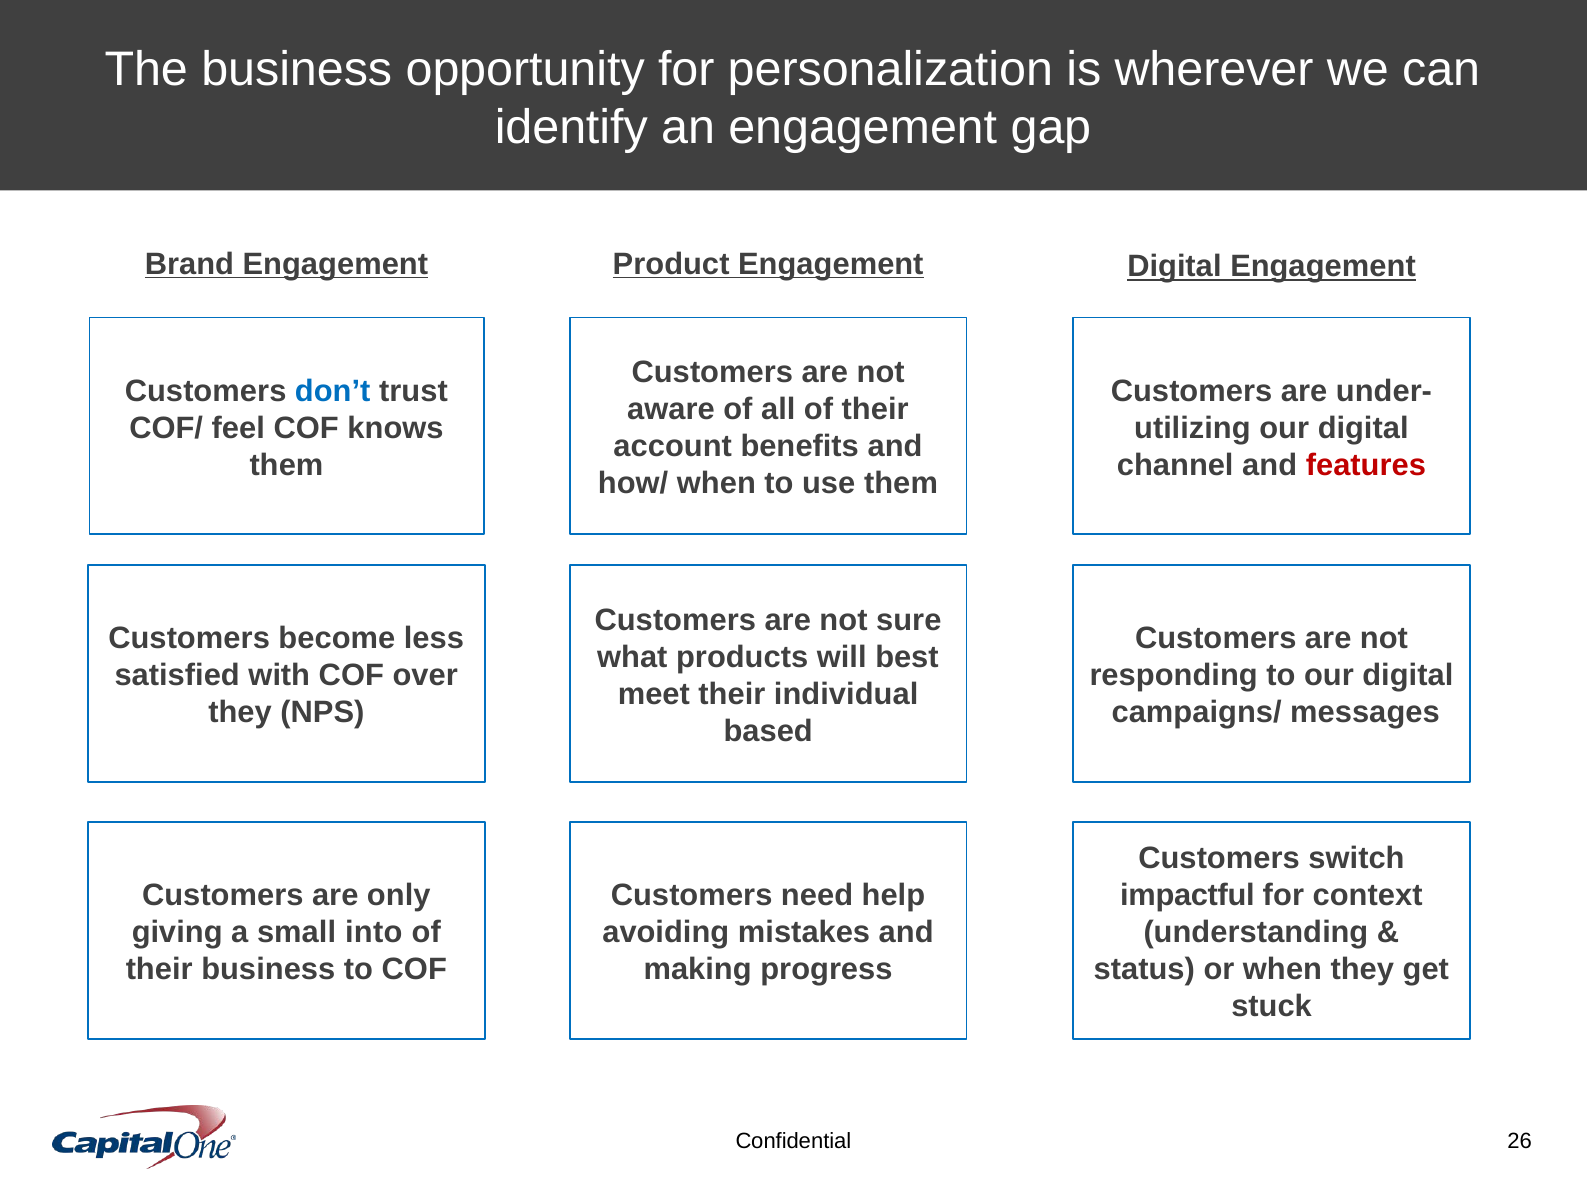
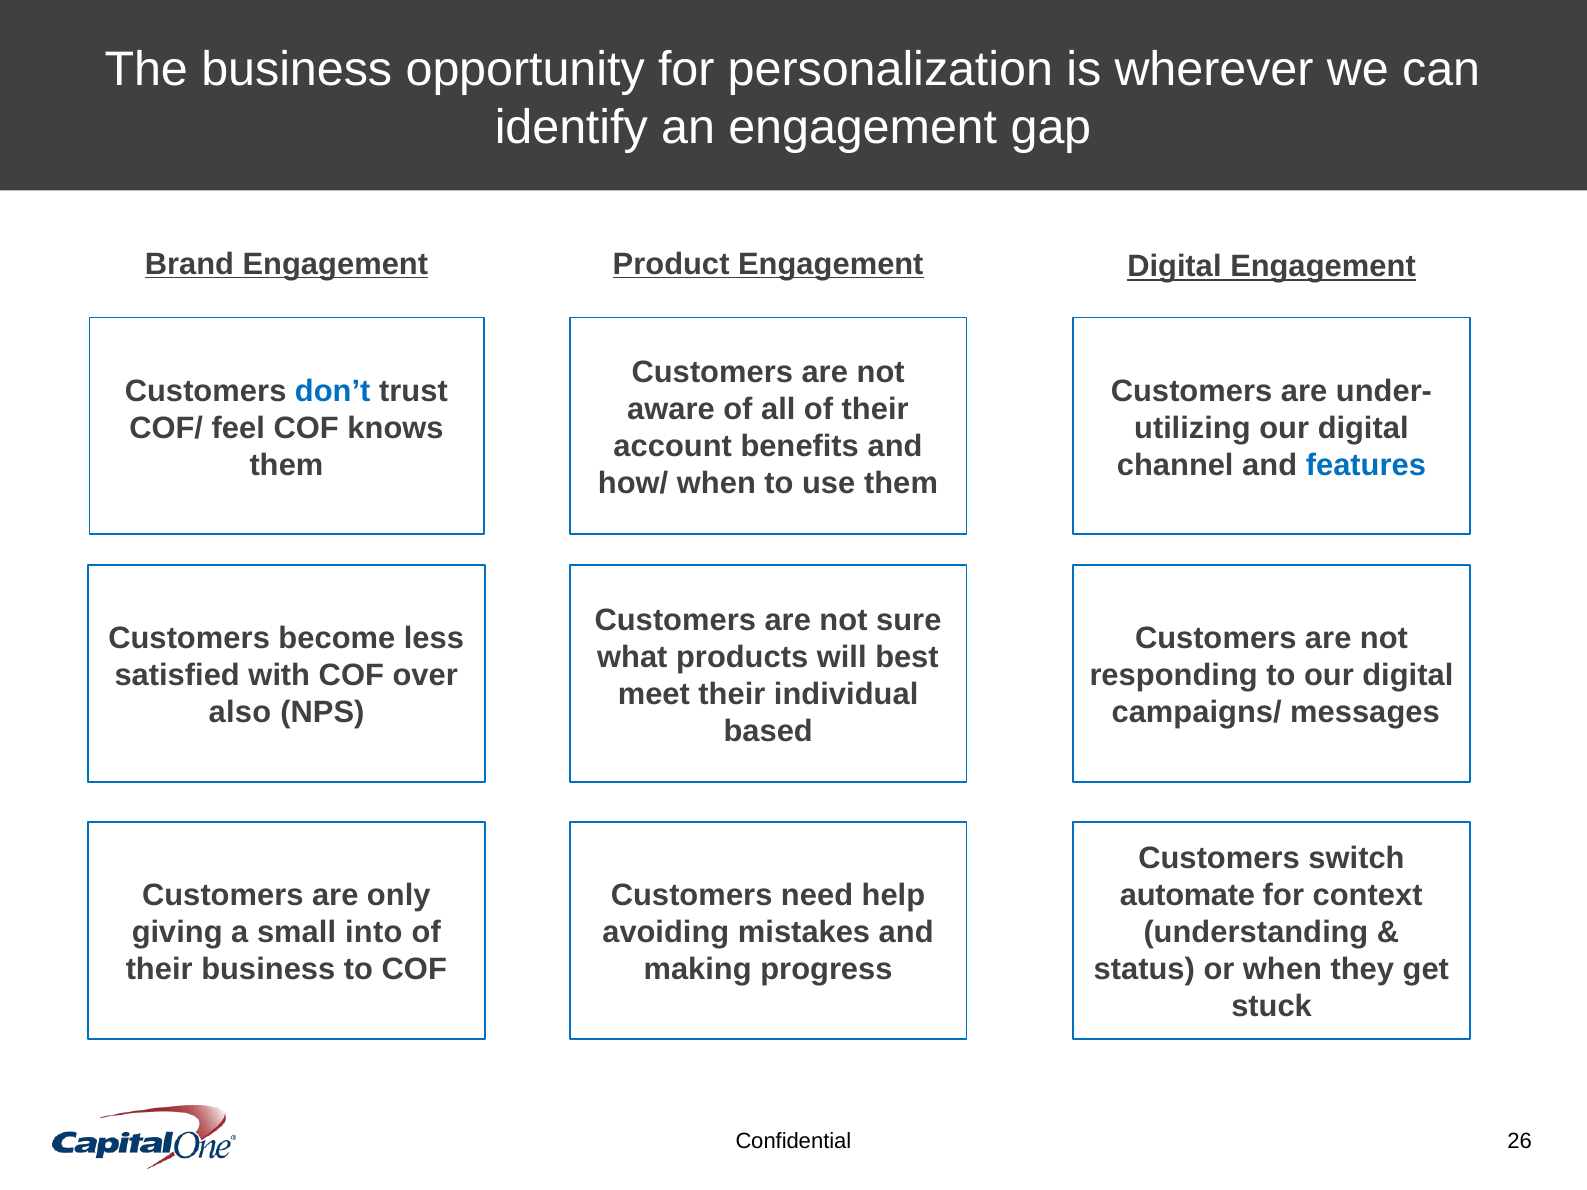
features colour: red -> blue
they at (240, 713): they -> also
impactful: impactful -> automate
